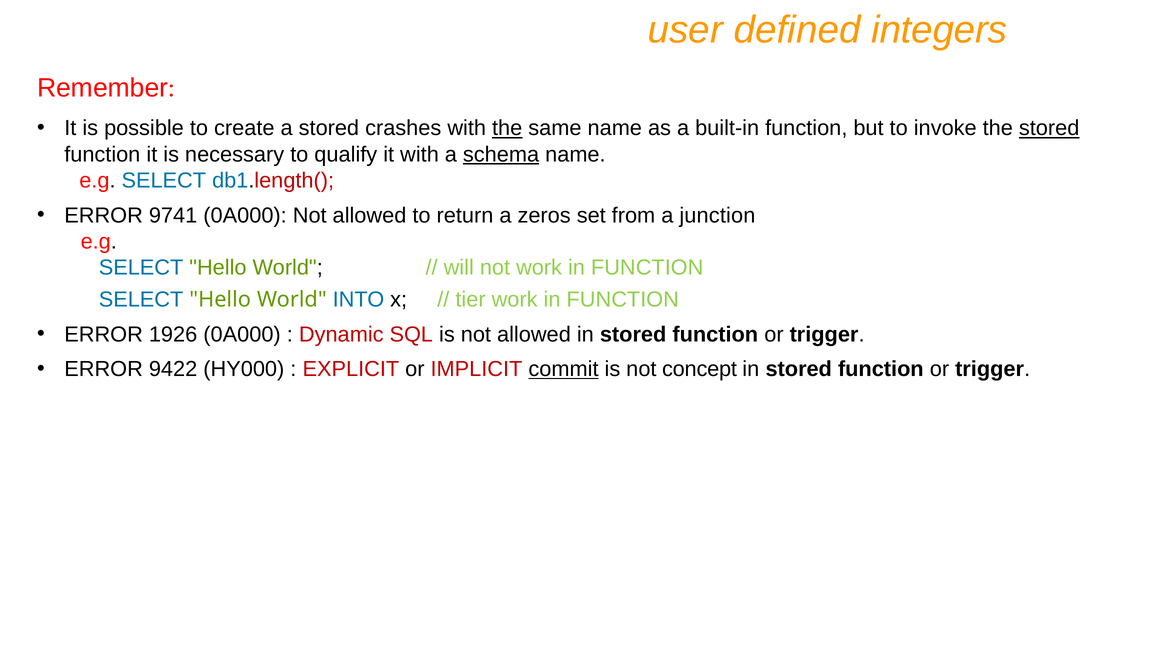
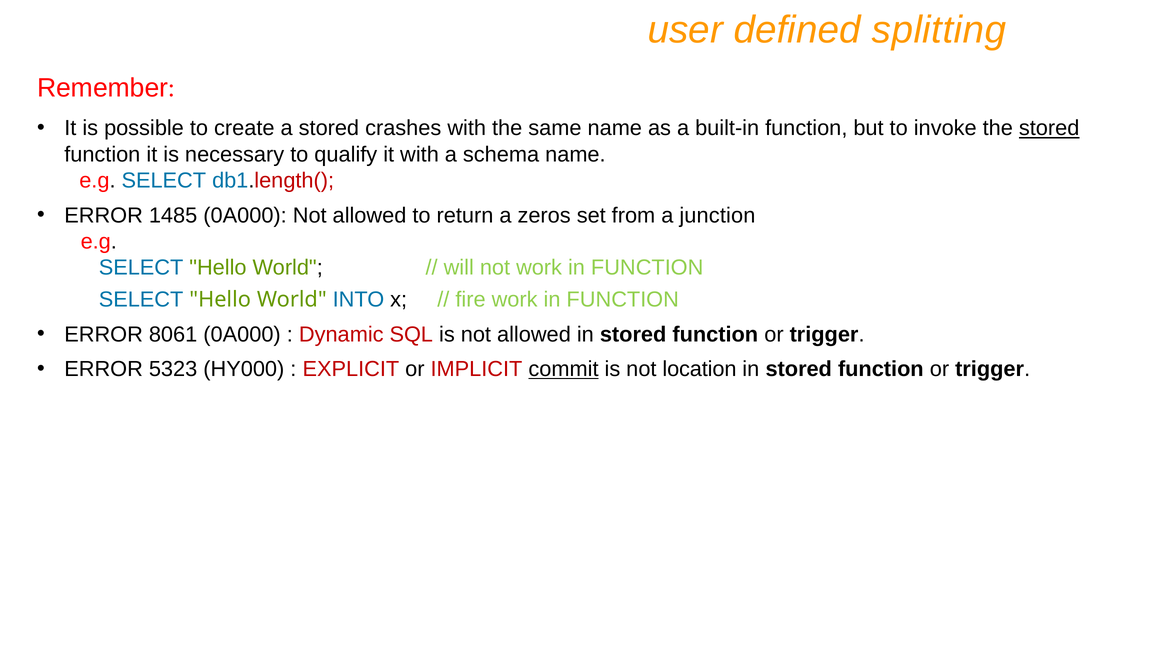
integers: integers -> splitting
the at (507, 128) underline: present -> none
schema underline: present -> none
9741: 9741 -> 1485
tier: tier -> fire
1926: 1926 -> 8061
9422: 9422 -> 5323
concept: concept -> location
